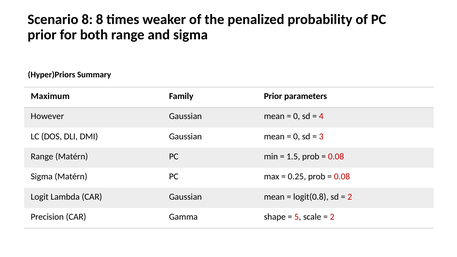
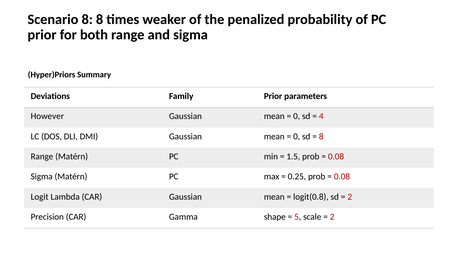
Maximum: Maximum -> Deviations
3 at (321, 136): 3 -> 8
